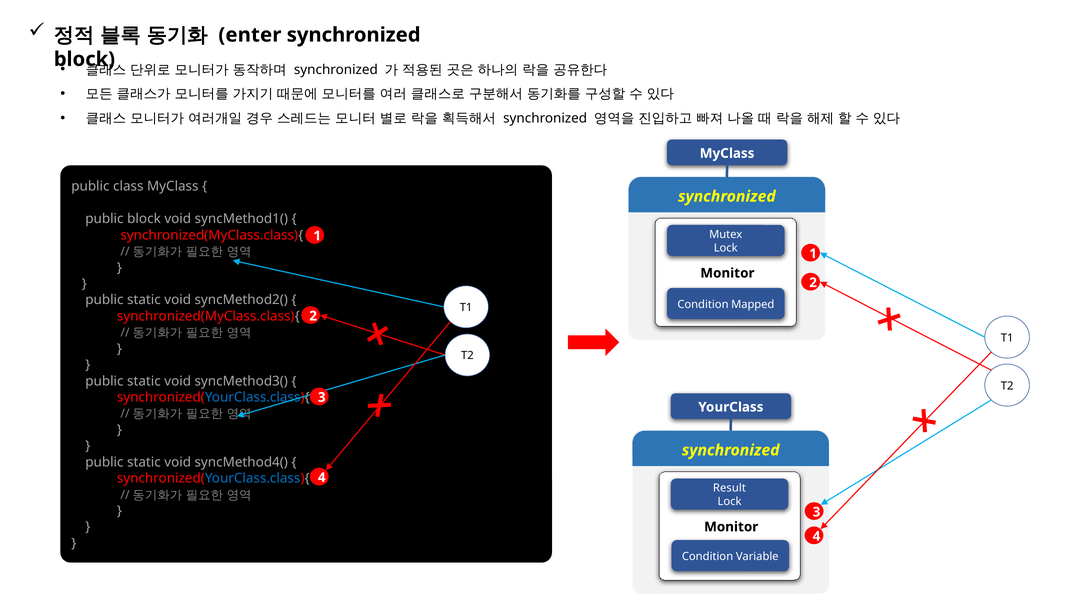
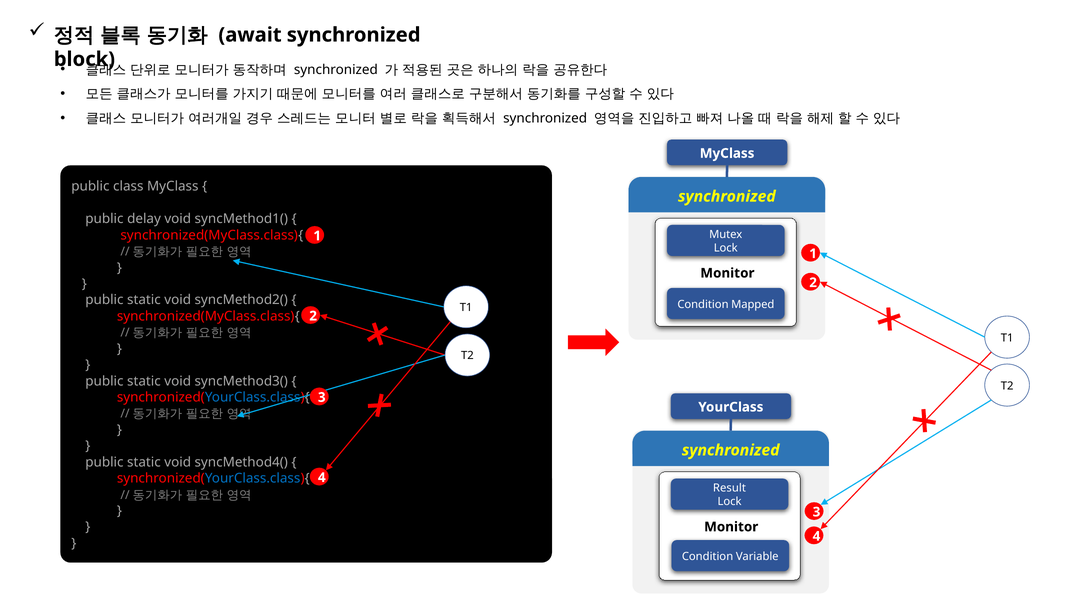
enter: enter -> await
public block: block -> delay
